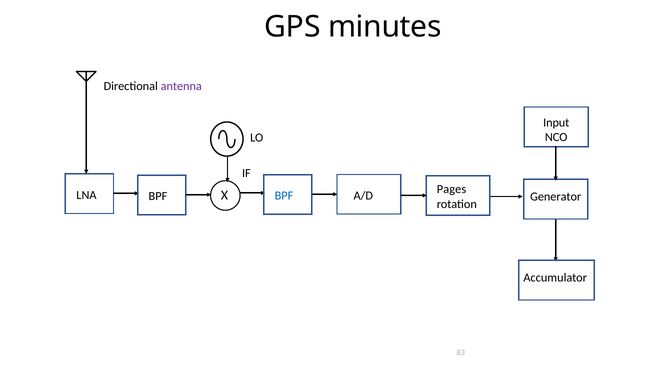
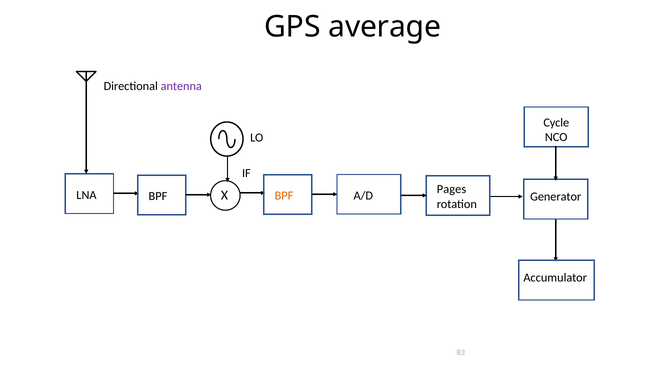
minutes: minutes -> average
Input: Input -> Cycle
BPF at (284, 196) colour: blue -> orange
